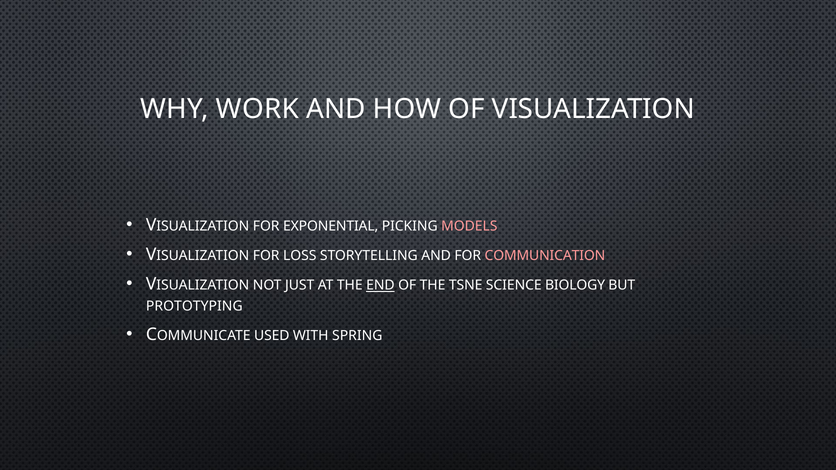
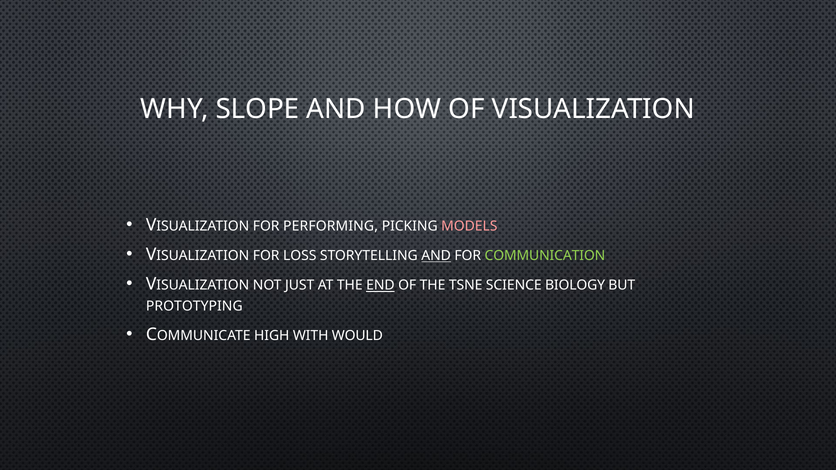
WORK: WORK -> SLOPE
EXPONENTIAL: EXPONENTIAL -> PERFORMING
AND at (436, 256) underline: none -> present
COMMUNICATION colour: pink -> light green
USED: USED -> HIGH
SPRING: SPRING -> WOULD
